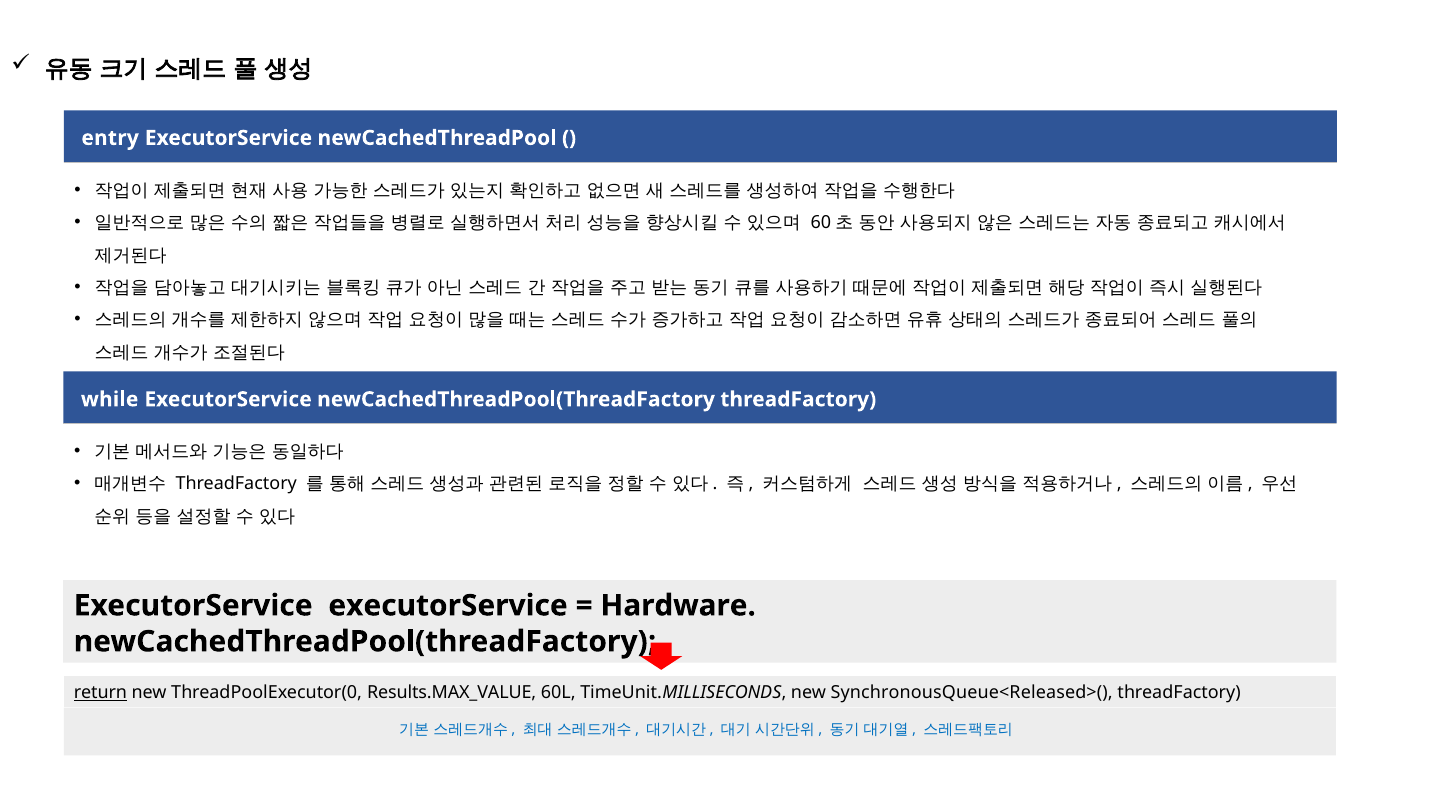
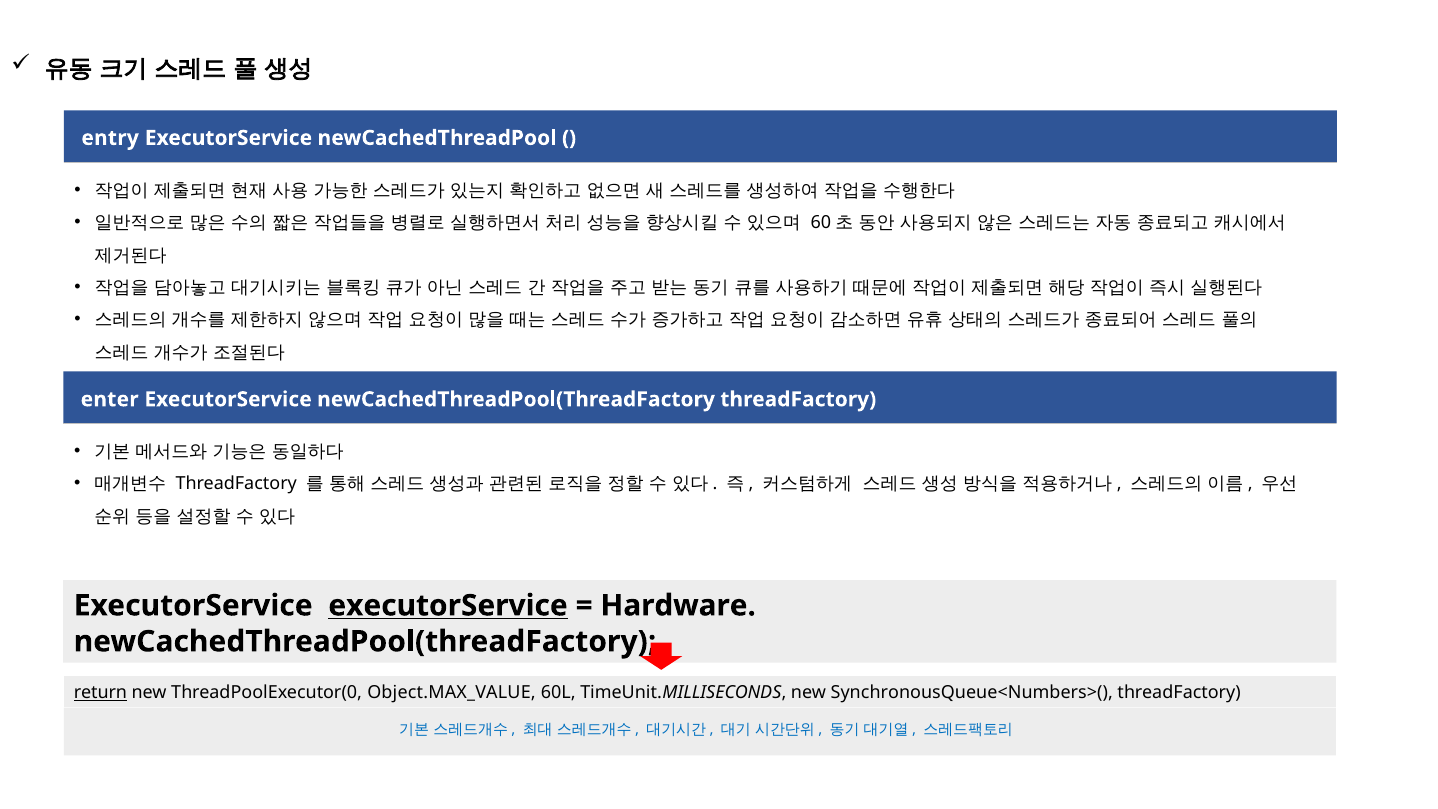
while: while -> enter
executorService at (448, 605) underline: none -> present
Results.MAX_VALUE: Results.MAX_VALUE -> Object.MAX_VALUE
SynchronousQueue<Released>(: SynchronousQueue<Released>( -> SynchronousQueue<Numbers>(
